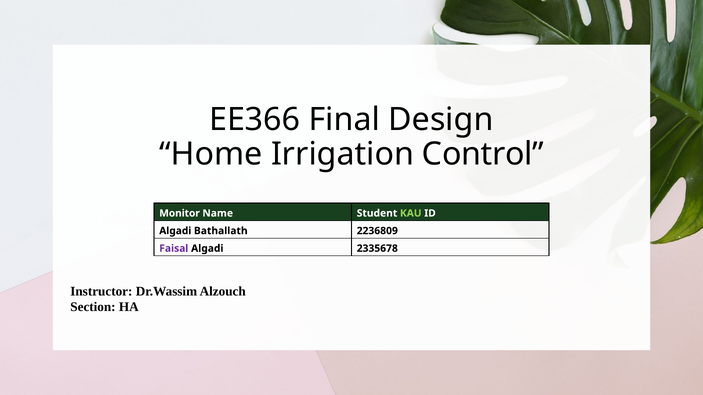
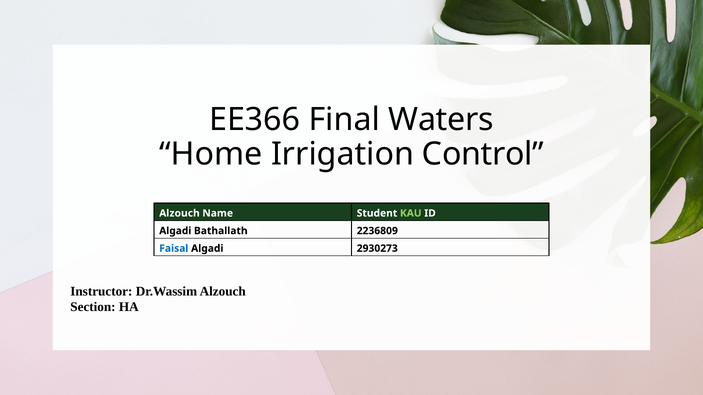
Design: Design -> Waters
Monitor at (180, 213): Monitor -> Alzouch
Faisal colour: purple -> blue
2335678: 2335678 -> 2930273
